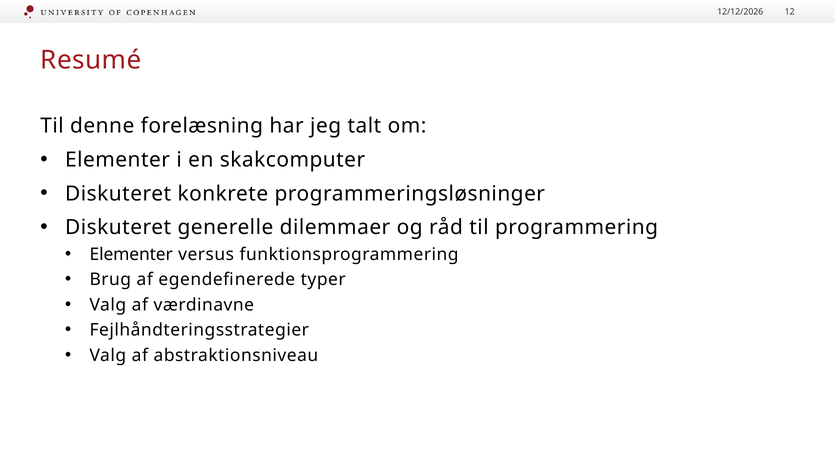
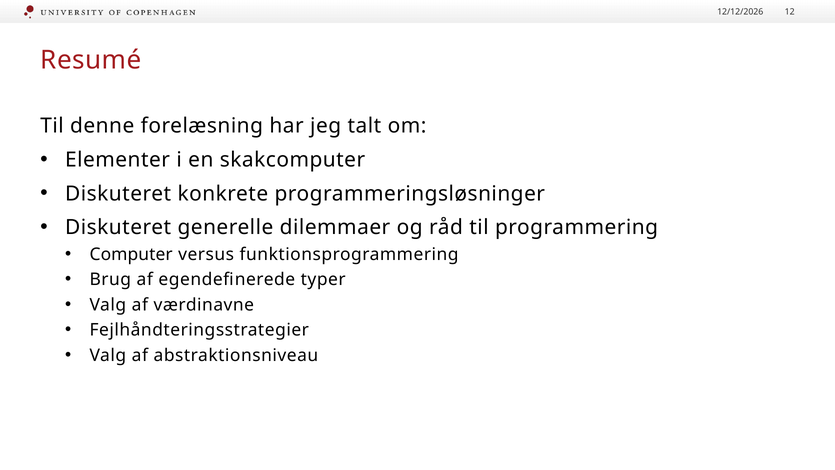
Elementer at (131, 254): Elementer -> Computer
